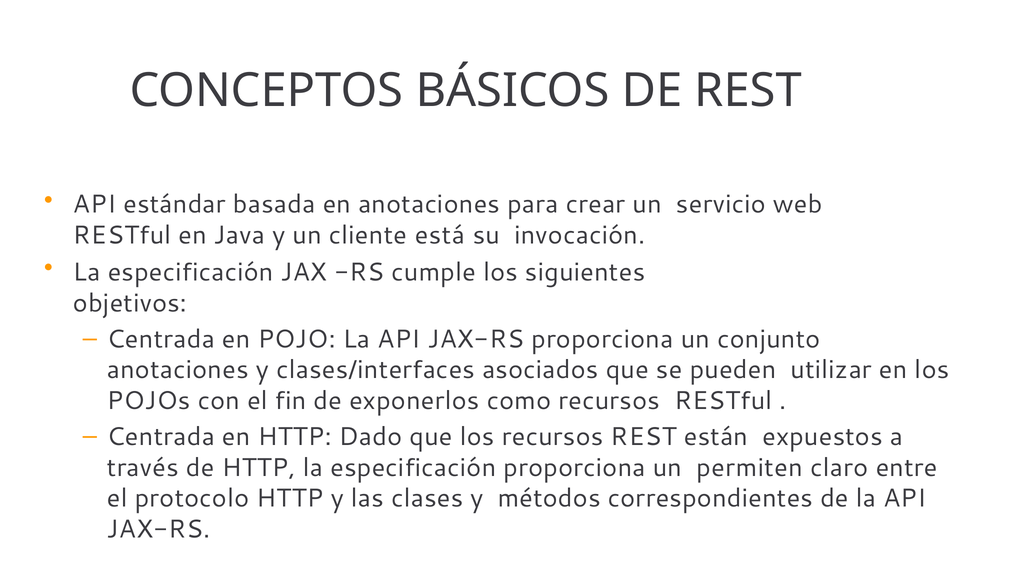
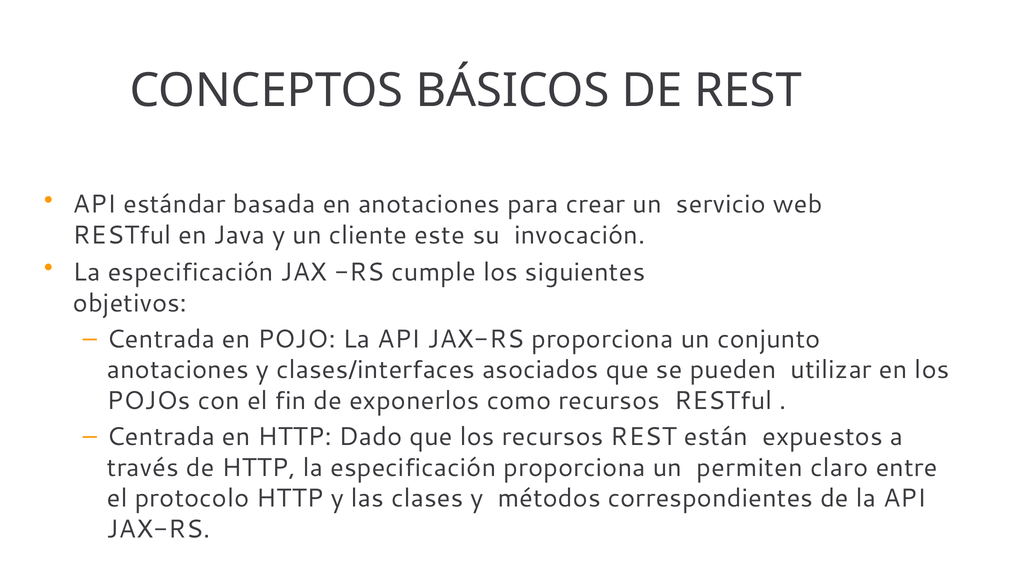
está: está -> este
